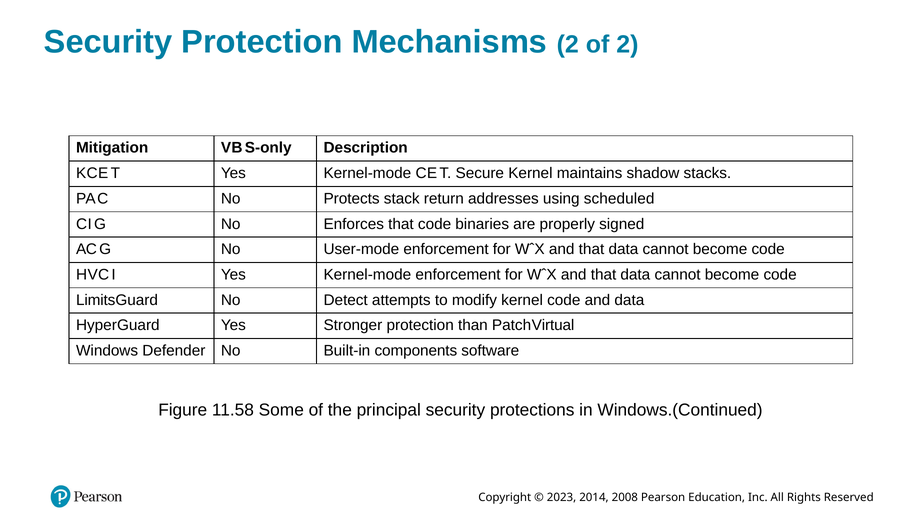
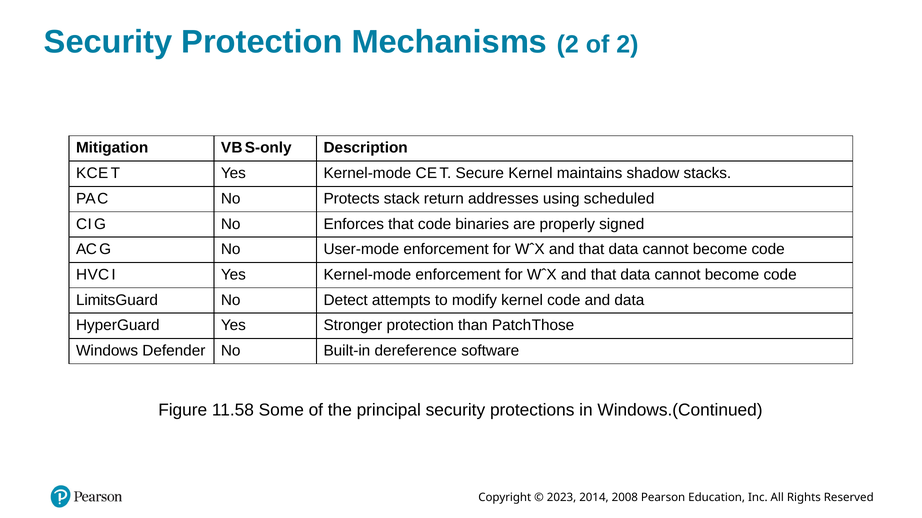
Virtual: Virtual -> Those
components: components -> dereference
